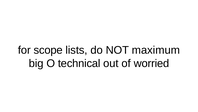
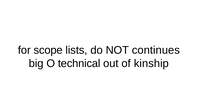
maximum: maximum -> continues
worried: worried -> kinship
